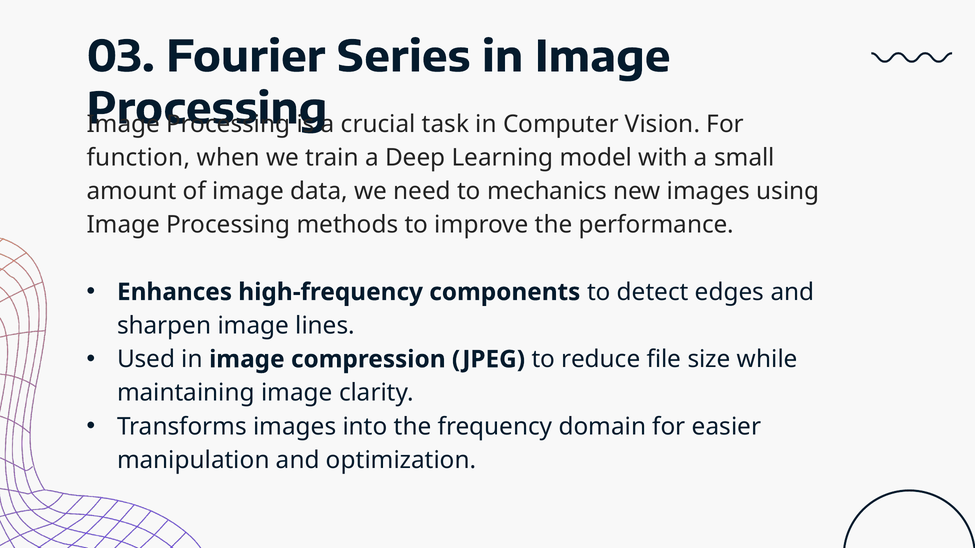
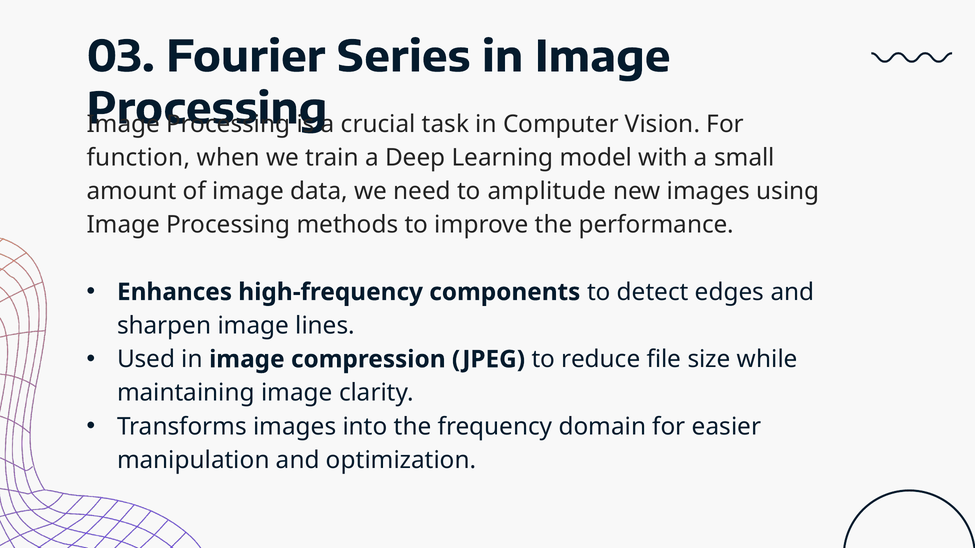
mechanics: mechanics -> amplitude
